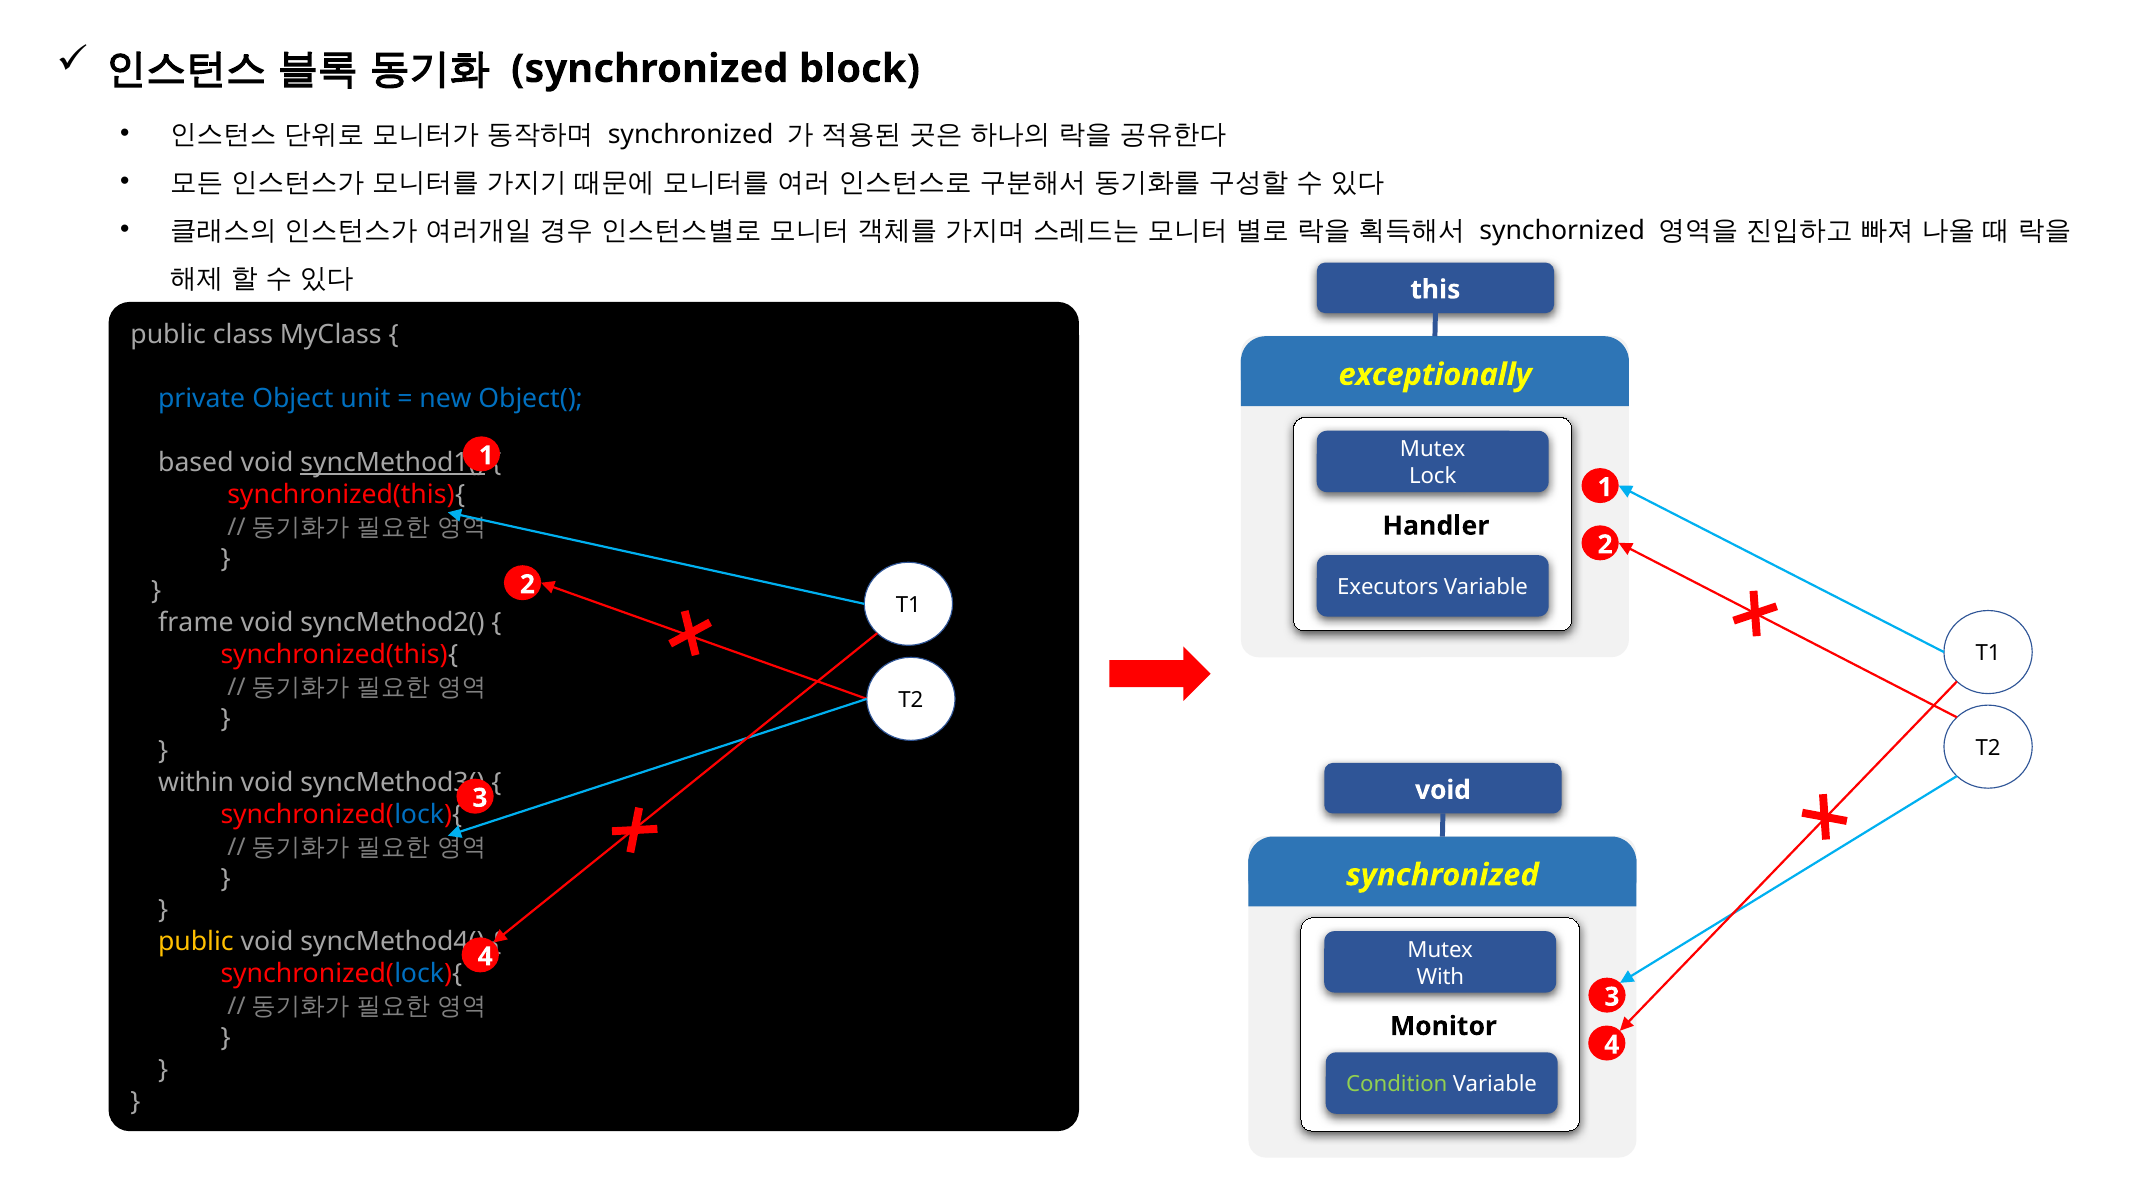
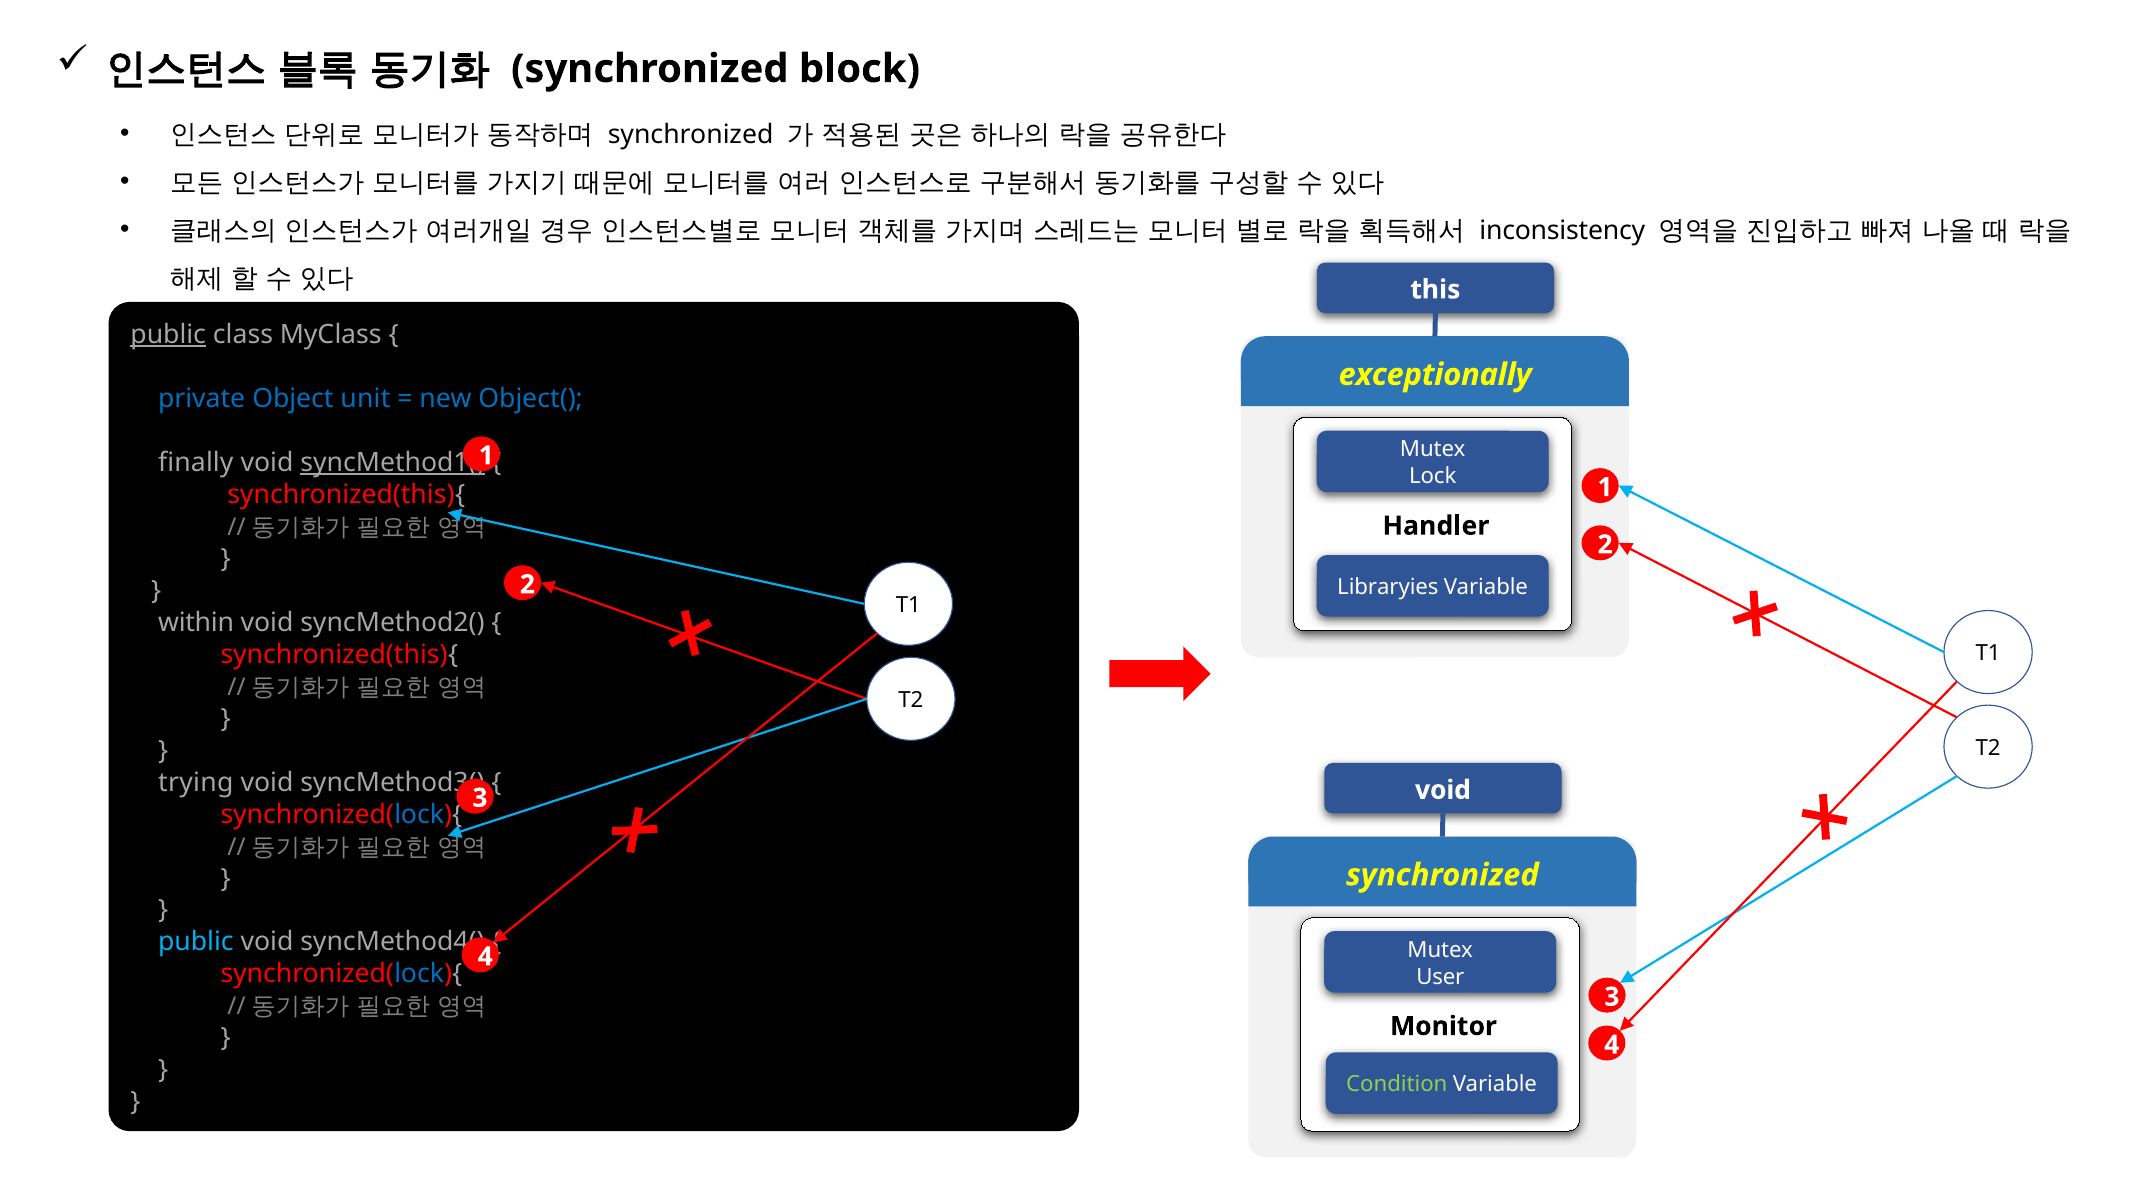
synchornized: synchornized -> inconsistency
public at (168, 335) underline: none -> present
based: based -> finally
Executors: Executors -> Libraryies
frame: frame -> within
within: within -> trying
public at (196, 942) colour: yellow -> light blue
With: With -> User
